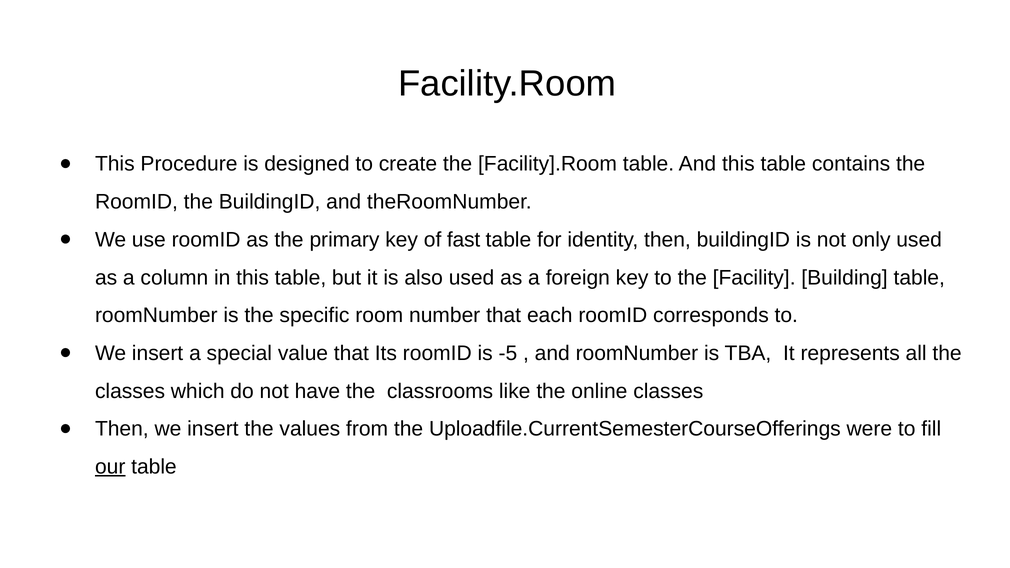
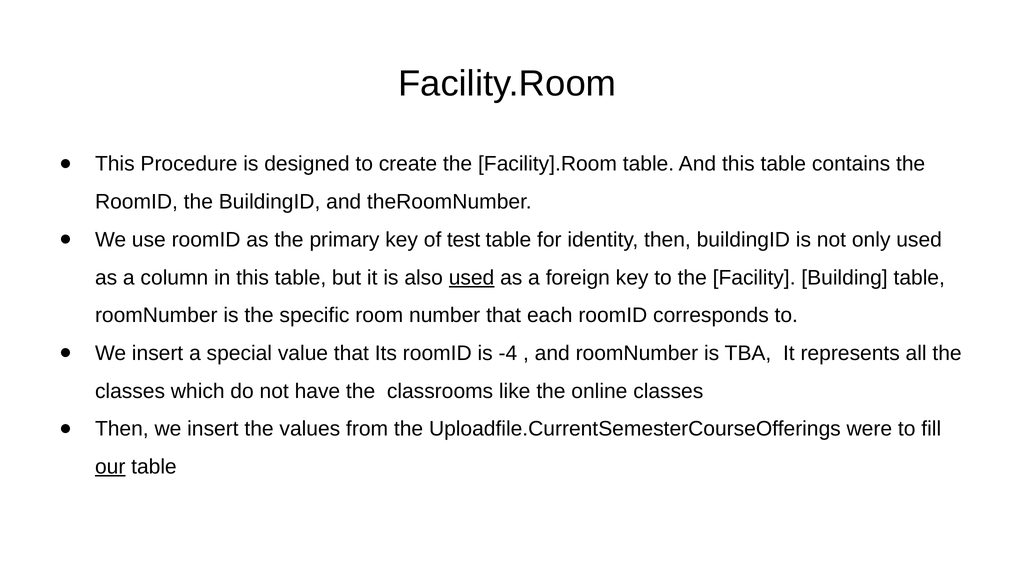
fast: fast -> test
used at (472, 278) underline: none -> present
-5: -5 -> -4
